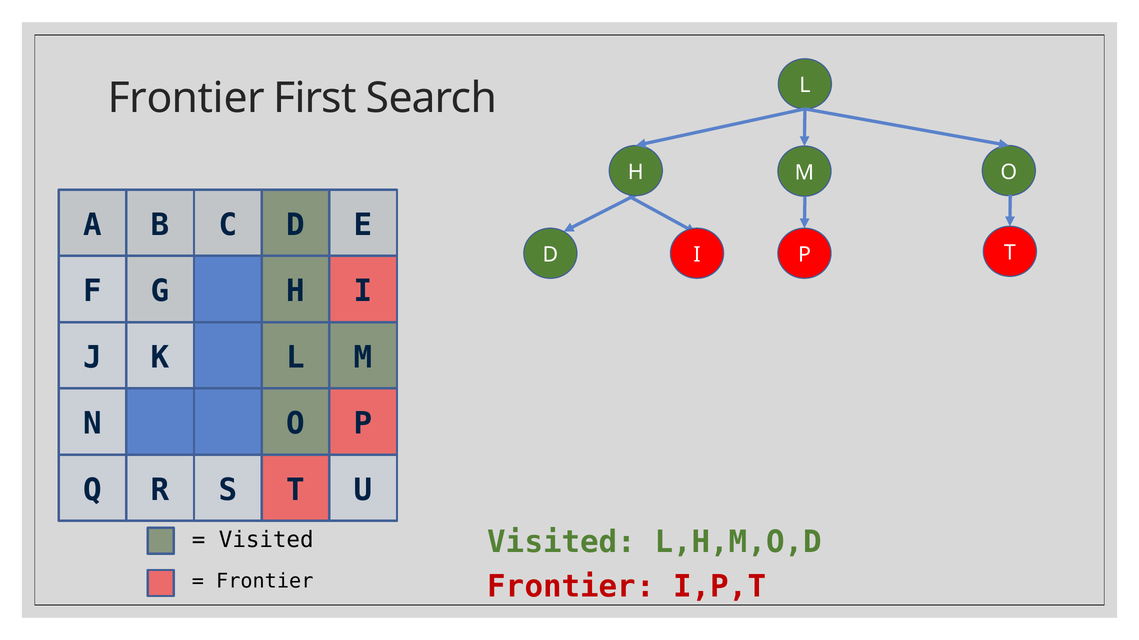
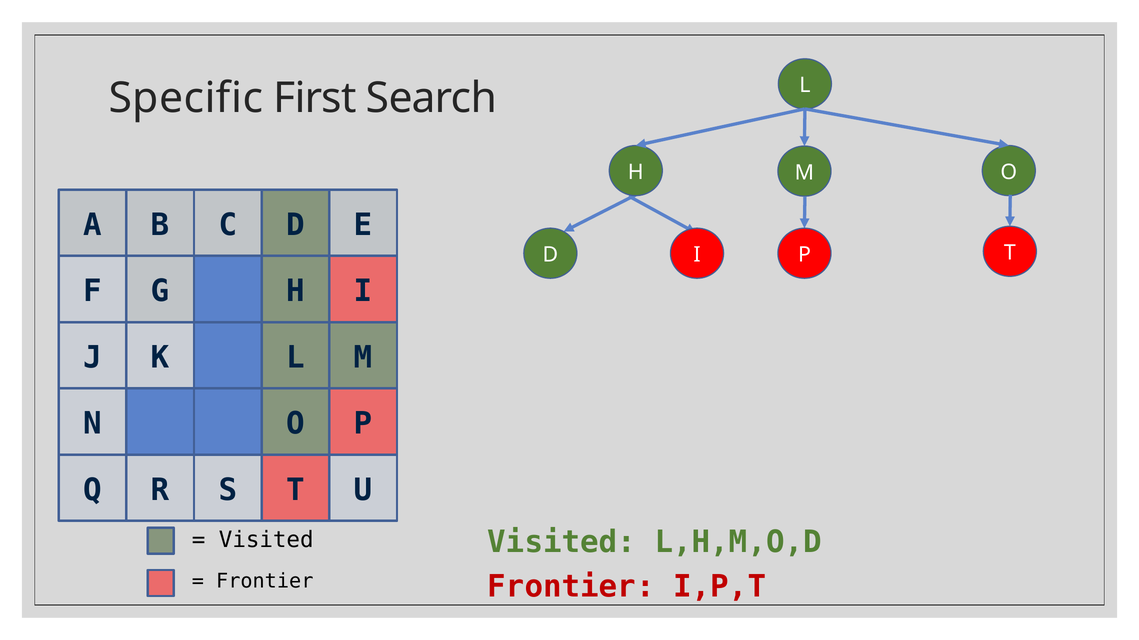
Frontier at (186, 98): Frontier -> Specific
